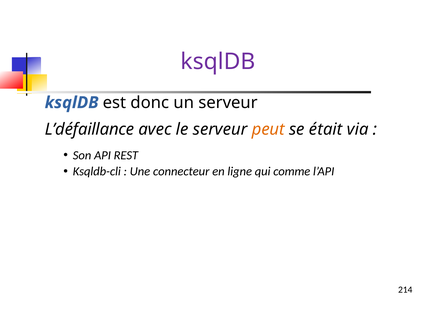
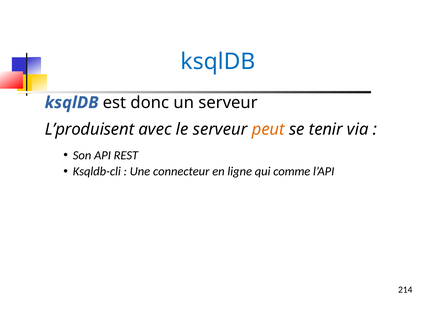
ksqlDB at (218, 62) colour: purple -> blue
L’défaillance: L’défaillance -> L’produisent
était: était -> tenir
